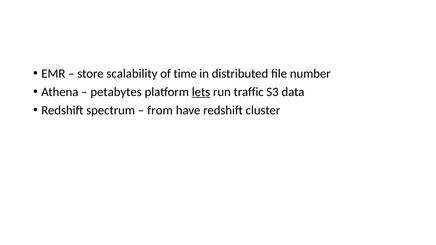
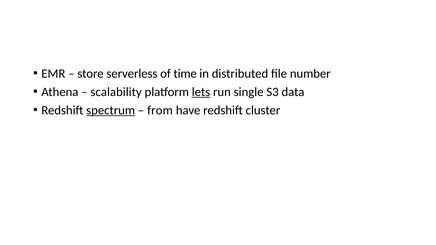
scalability: scalability -> serverless
petabytes: petabytes -> scalability
traffic: traffic -> single
spectrum underline: none -> present
